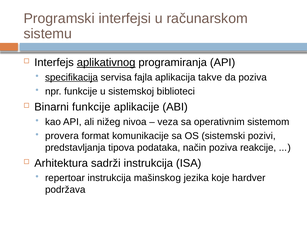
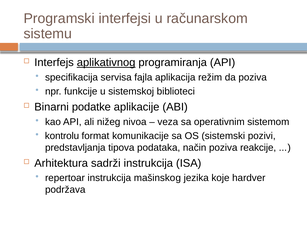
specifikacija underline: present -> none
takve: takve -> režim
Binarni funkcije: funkcije -> podatke
provera: provera -> kontrolu
